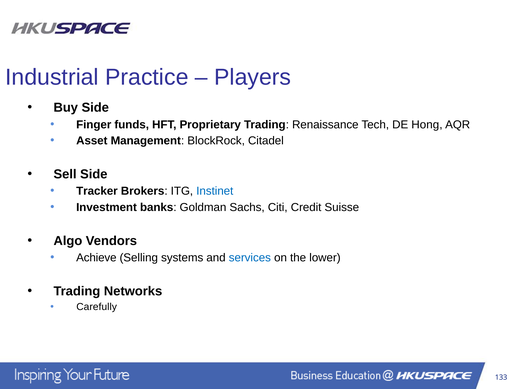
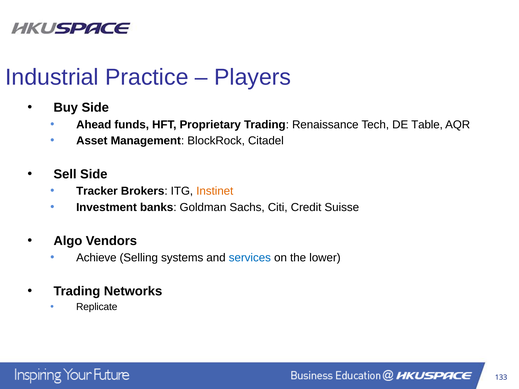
Finger: Finger -> Ahead
Hong: Hong -> Table
Instinet colour: blue -> orange
Carefully: Carefully -> Replicate
